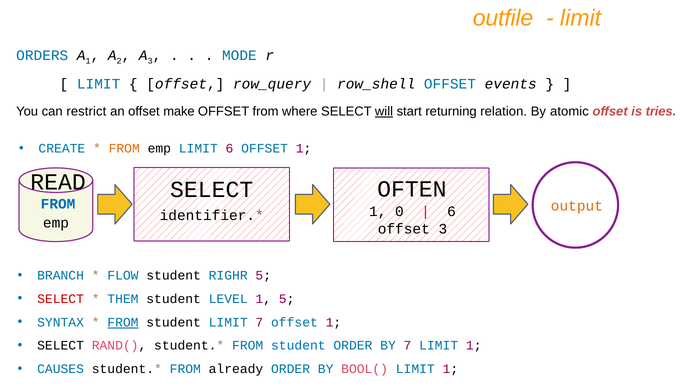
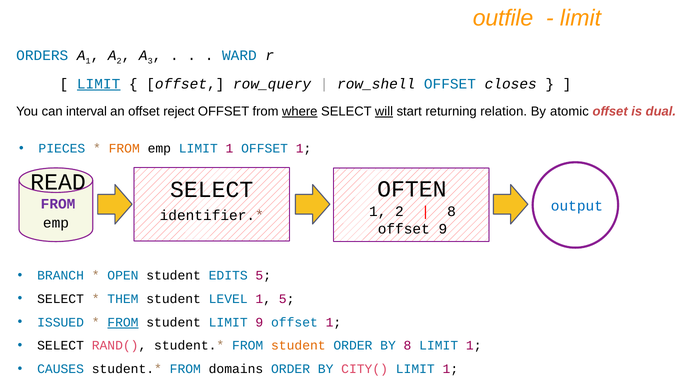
MODE: MODE -> WARD
LIMIT at (99, 84) underline: none -> present
events: events -> closes
restrict: restrict -> interval
make: make -> reject
where underline: none -> present
tries: tries -> dual
CREATE: CREATE -> PIECES
emp LIMIT 6: 6 -> 1
FROM at (58, 204) colour: blue -> purple
output colour: orange -> blue
1 0: 0 -> 2
6 at (451, 211): 6 -> 8
offset 3: 3 -> 9
FLOW: FLOW -> OPEN
RIGHR: RIGHR -> EDITS
SELECT at (61, 299) colour: red -> black
SYNTAX: SYNTAX -> ISSUED
LIMIT 7: 7 -> 9
student at (298, 346) colour: blue -> orange
BY 7: 7 -> 8
already: already -> domains
BOOL(: BOOL( -> CITY(
